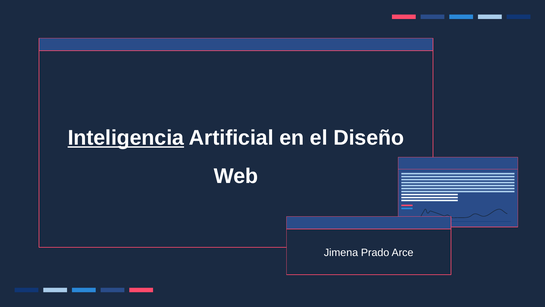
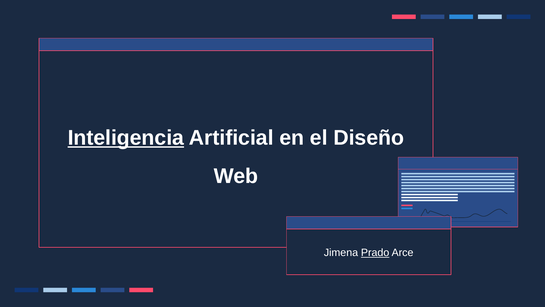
Prado underline: none -> present
